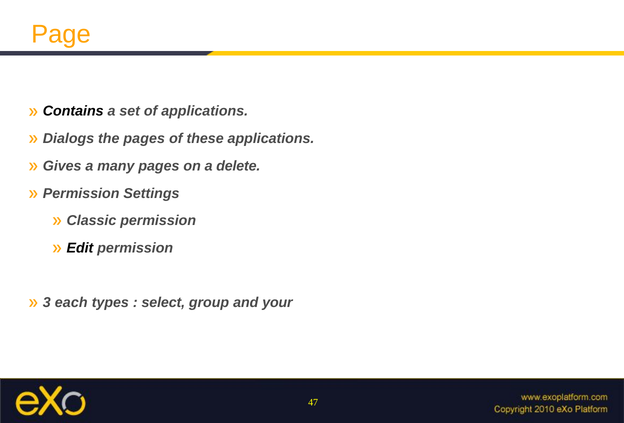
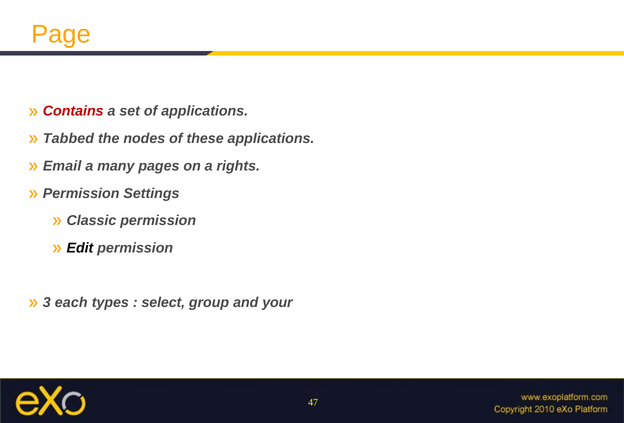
Contains colour: black -> red
Dialogs: Dialogs -> Tabbed
the pages: pages -> nodes
Gives: Gives -> Email
delete: delete -> rights
